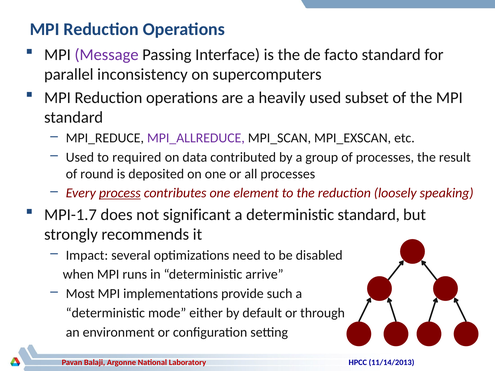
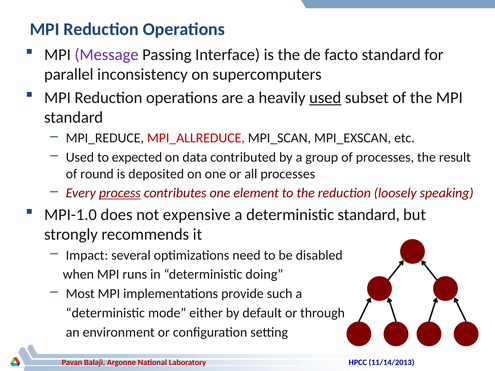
used at (325, 98) underline: none -> present
MPI_ALLREDUCE colour: purple -> red
required: required -> expected
MPI-1.7: MPI-1.7 -> MPI-1.0
significant: significant -> expensive
arrive: arrive -> doing
